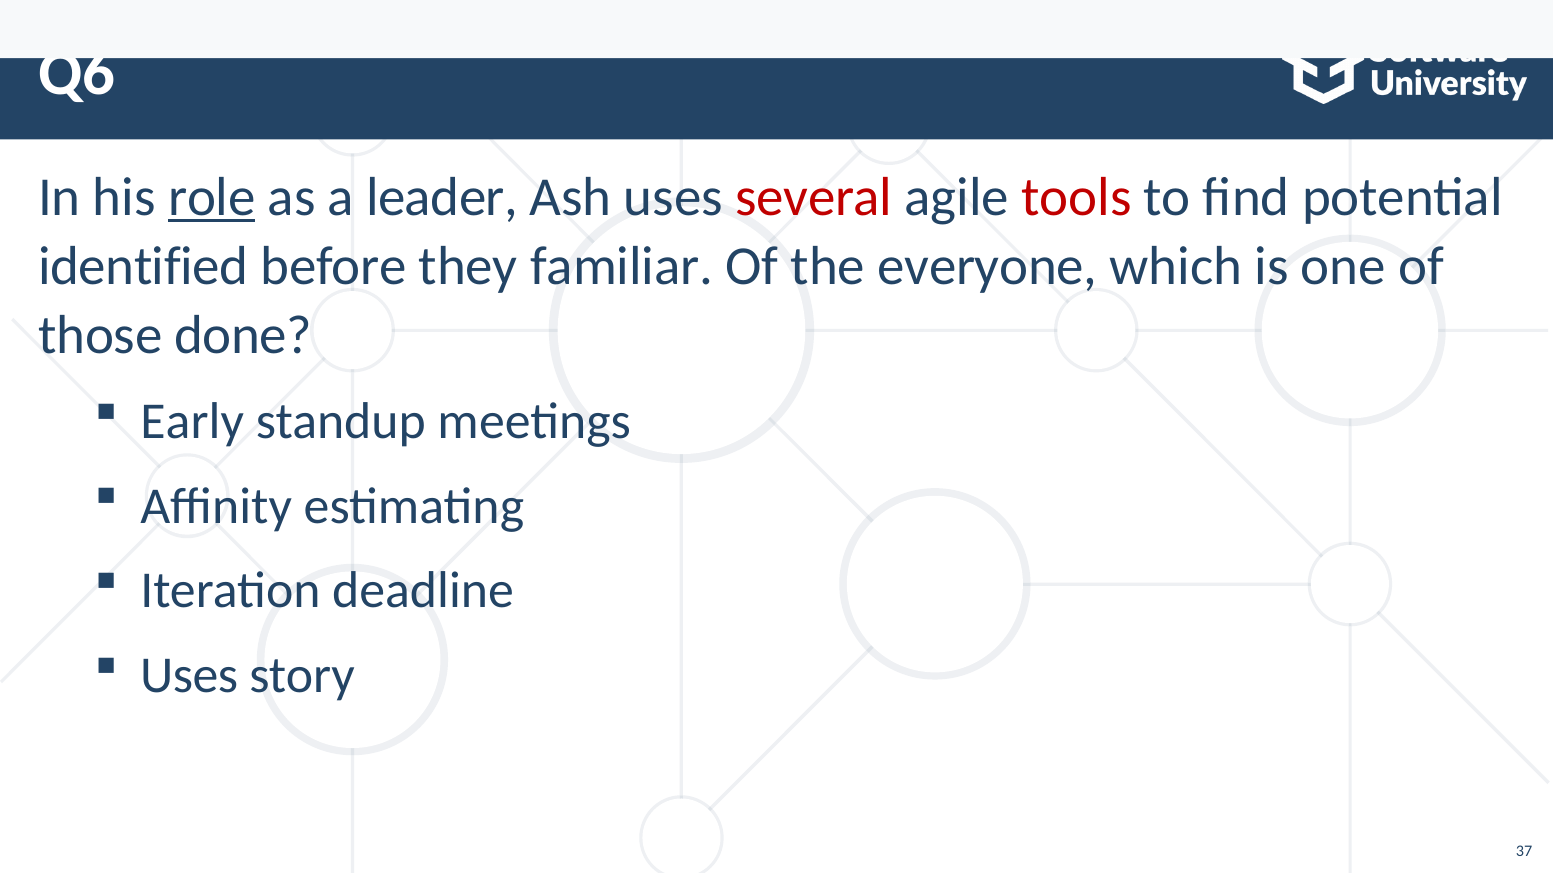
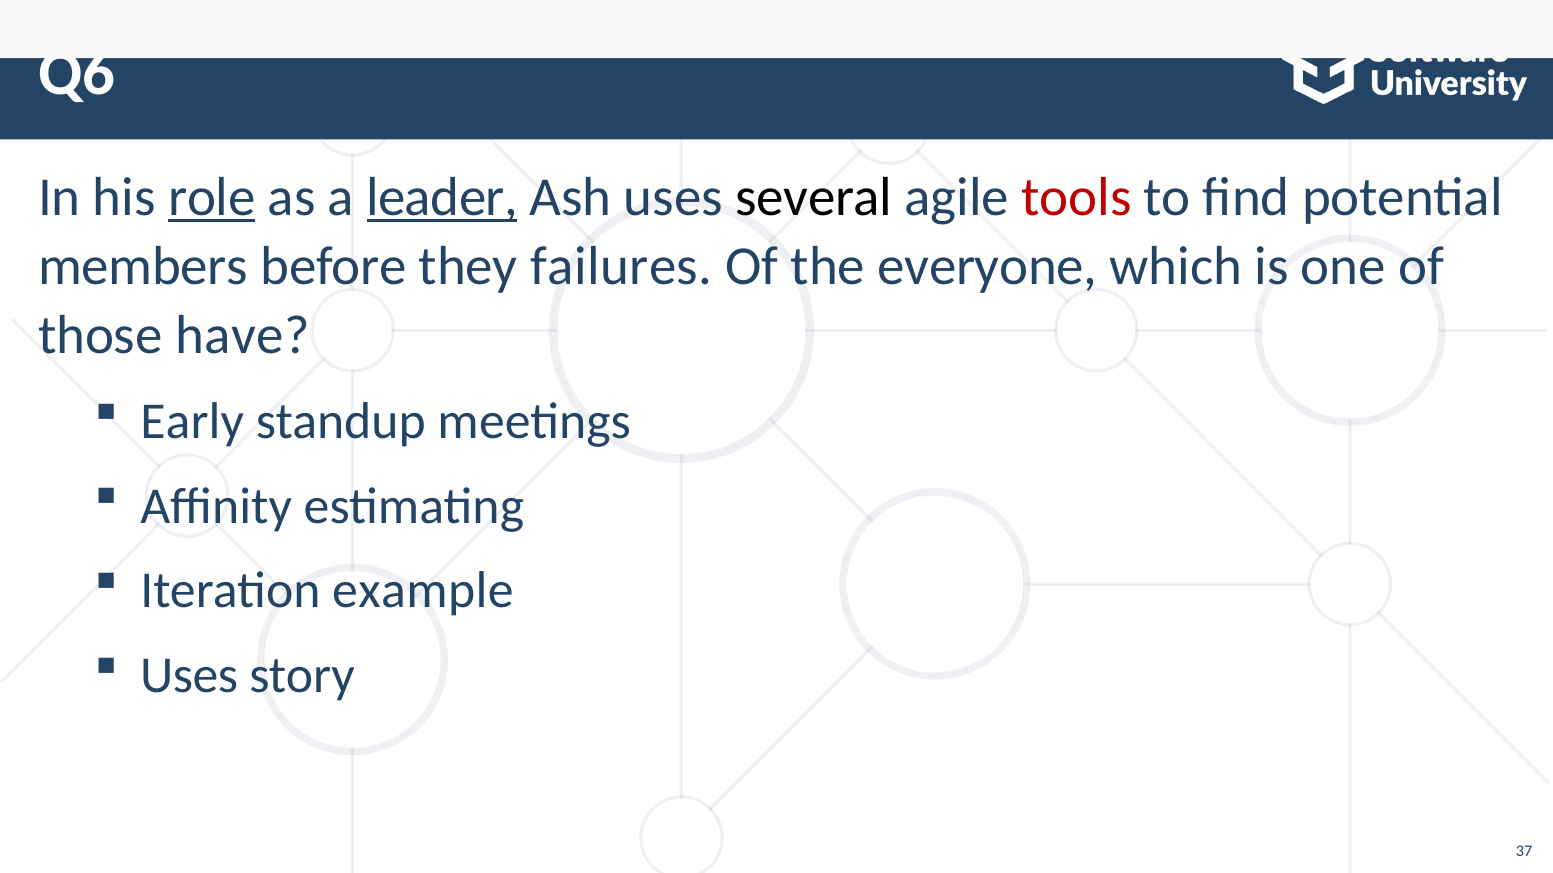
leader underline: none -> present
several colour: red -> black
identified at (143, 266): identified -> members
familiar: familiar -> failures
done: done -> have
deadline: deadline -> example
